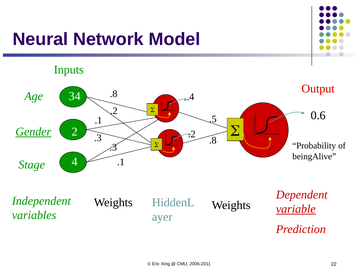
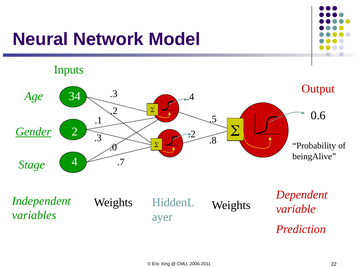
.8 at (114, 94): .8 -> .3
.3 at (113, 148): .3 -> .0
.1 at (121, 163): .1 -> .7
variable underline: present -> none
